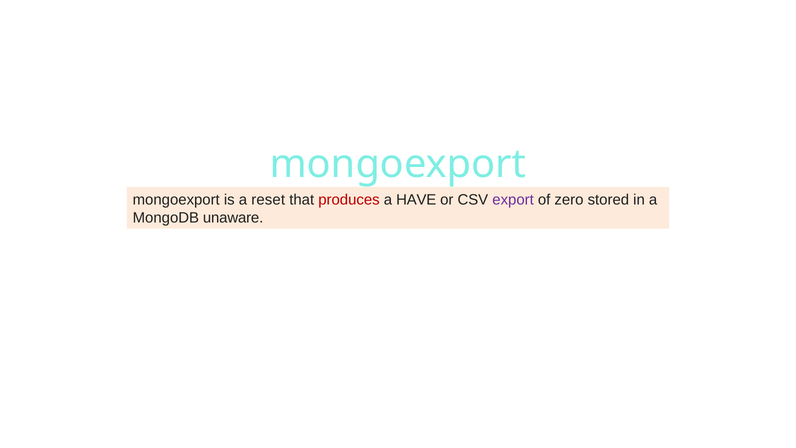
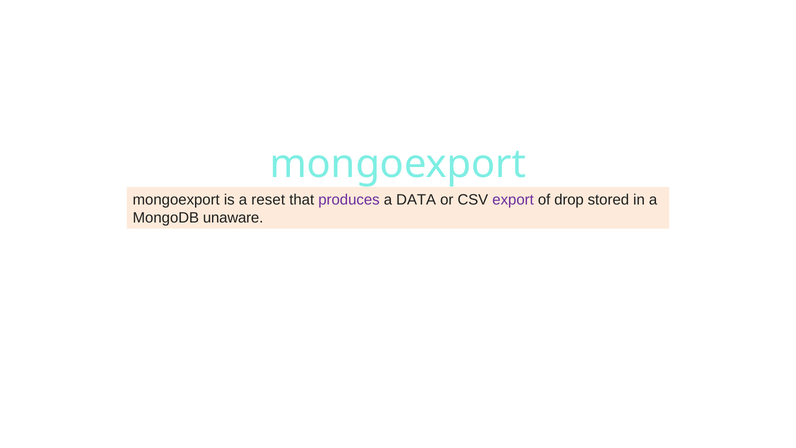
produces colour: red -> purple
HAVE: HAVE -> DATA
zero: zero -> drop
